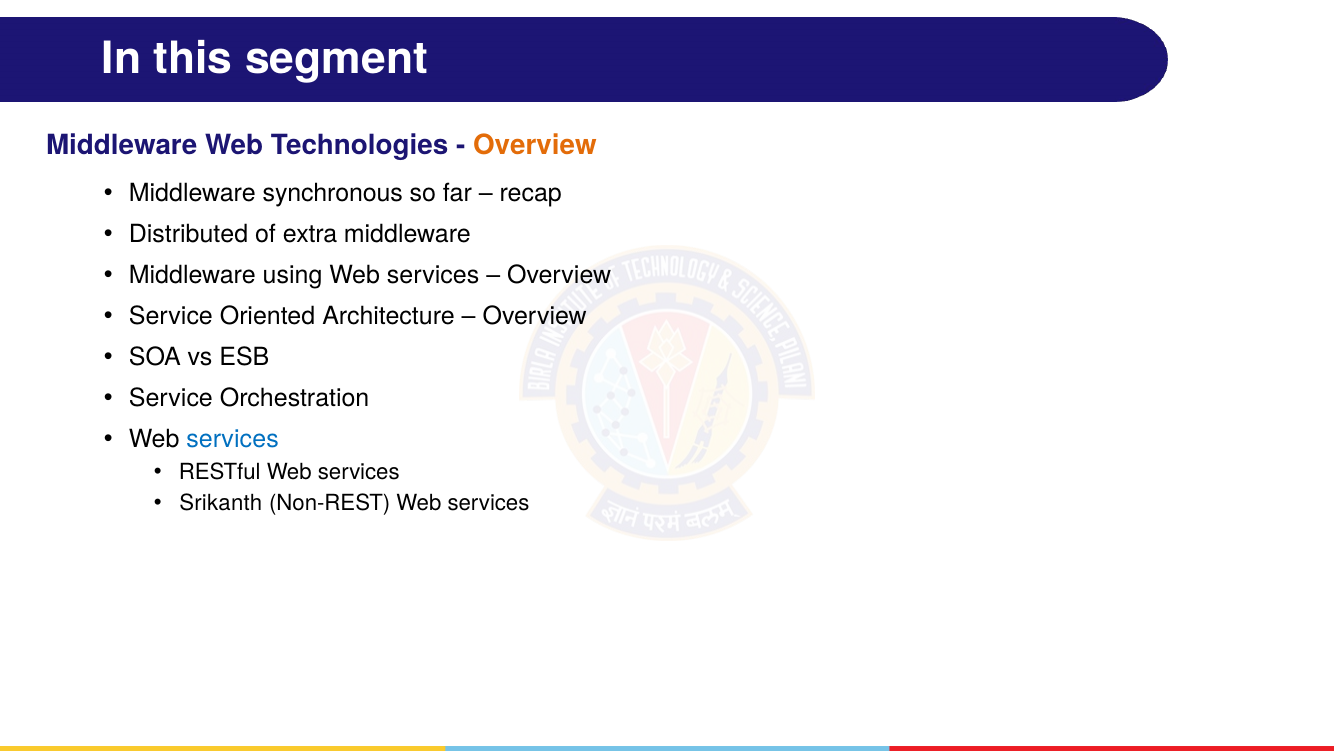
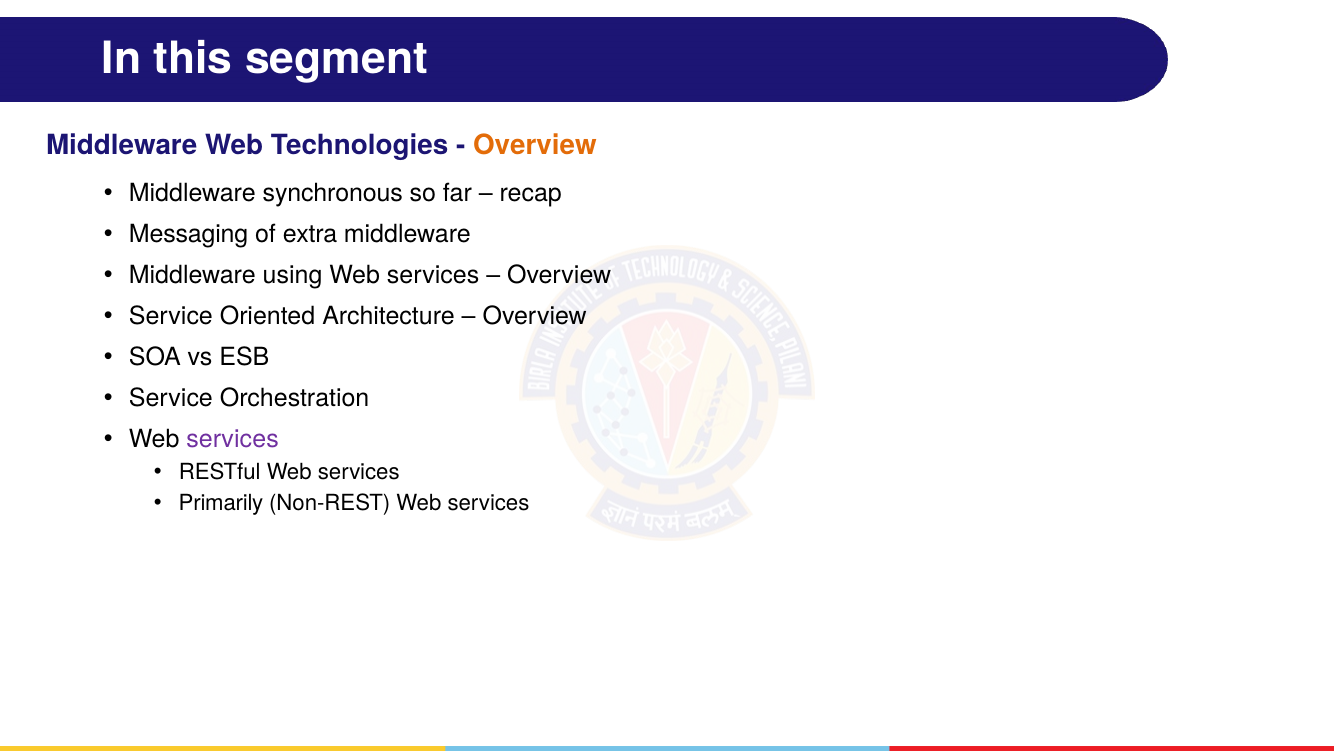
Distributed: Distributed -> Messaging
services at (233, 439) colour: blue -> purple
Srikanth: Srikanth -> Primarily
